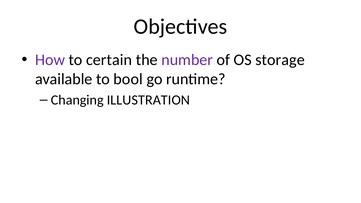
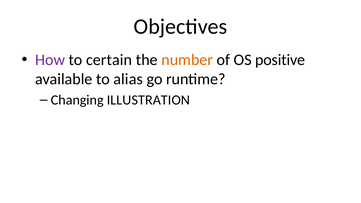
number colour: purple -> orange
storage: storage -> positive
bool: bool -> alias
